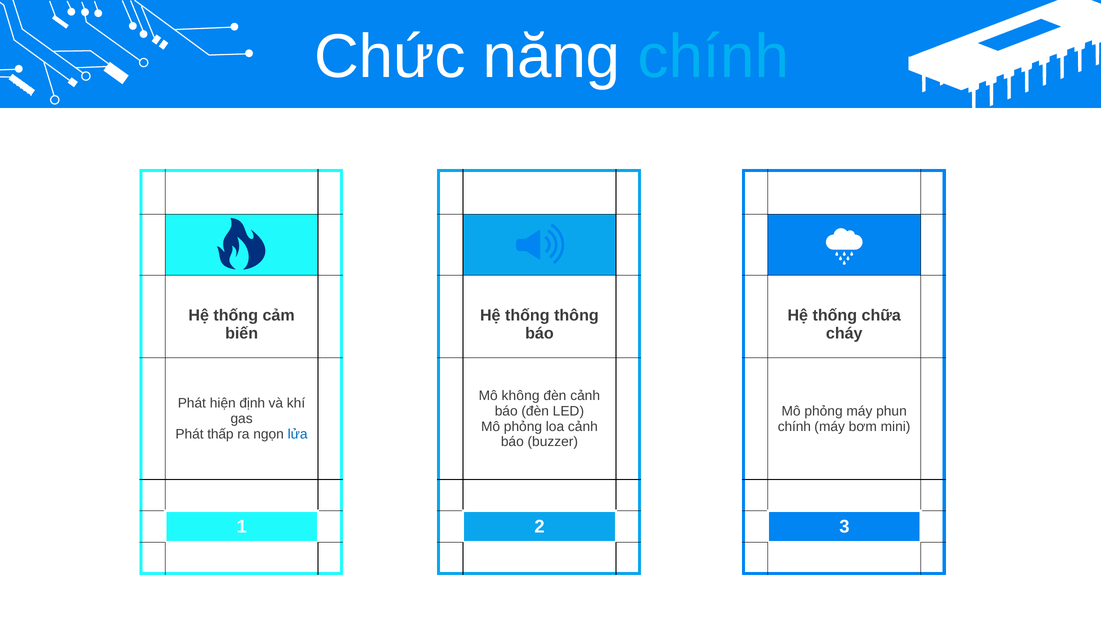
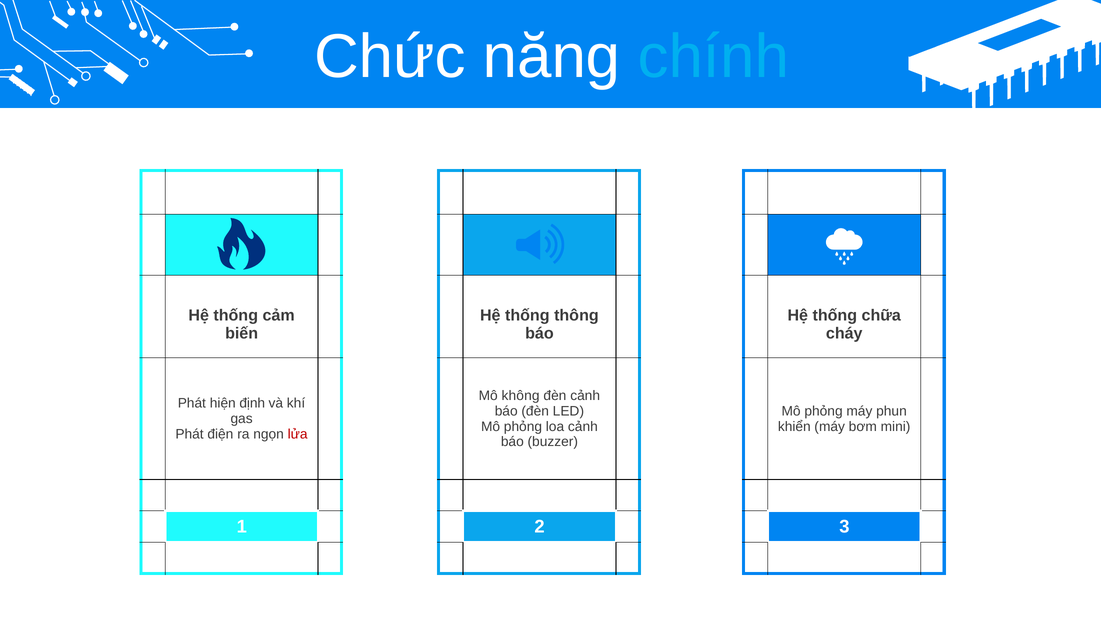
chính at (794, 427): chính -> khiển
thấp: thấp -> điện
lửa colour: blue -> red
